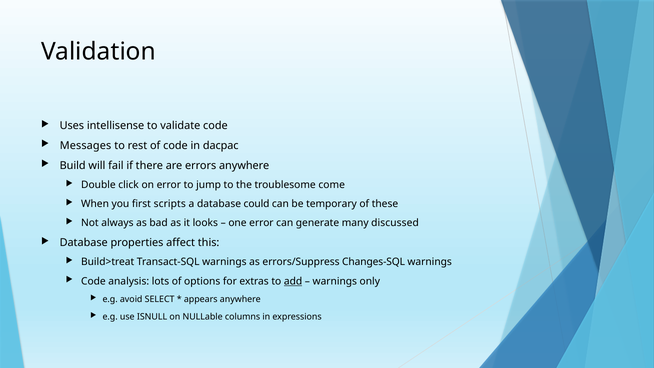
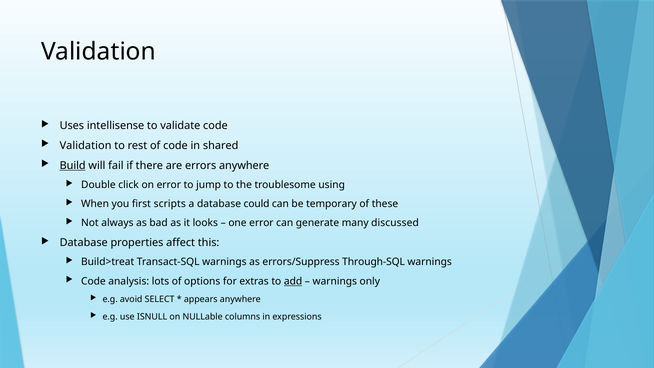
Messages at (86, 146): Messages -> Validation
dacpac: dacpac -> shared
Build underline: none -> present
come: come -> using
Changes-SQL: Changes-SQL -> Through-SQL
